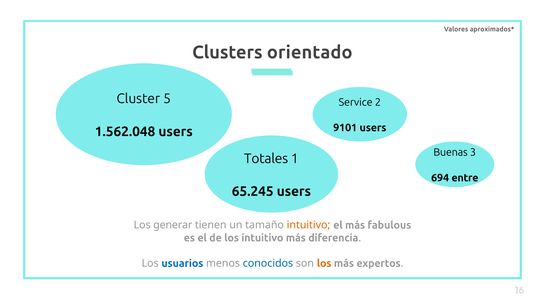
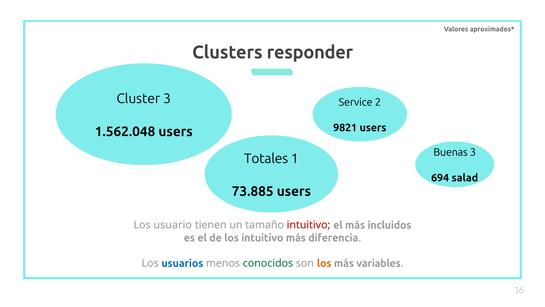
orientado: orientado -> responder
Cluster 5: 5 -> 3
9101: 9101 -> 9821
entre: entre -> salad
65.245: 65.245 -> 73.885
generar: generar -> usuario
intuitivo at (309, 225) colour: orange -> red
fabulous: fabulous -> incluidos
conocidos colour: blue -> green
expertos: expertos -> variables
